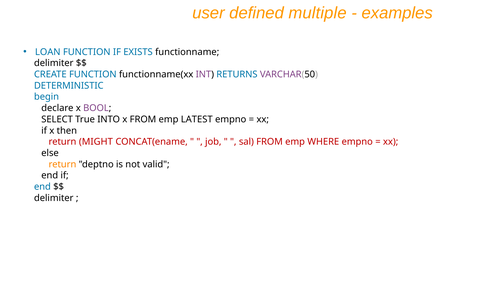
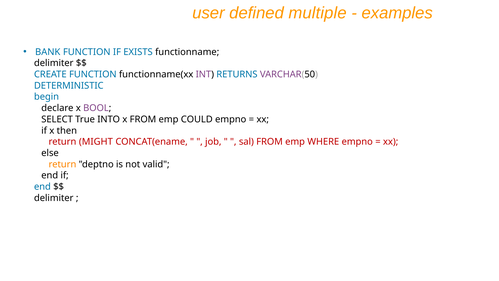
LOAN: LOAN -> BANK
LATEST: LATEST -> COULD
